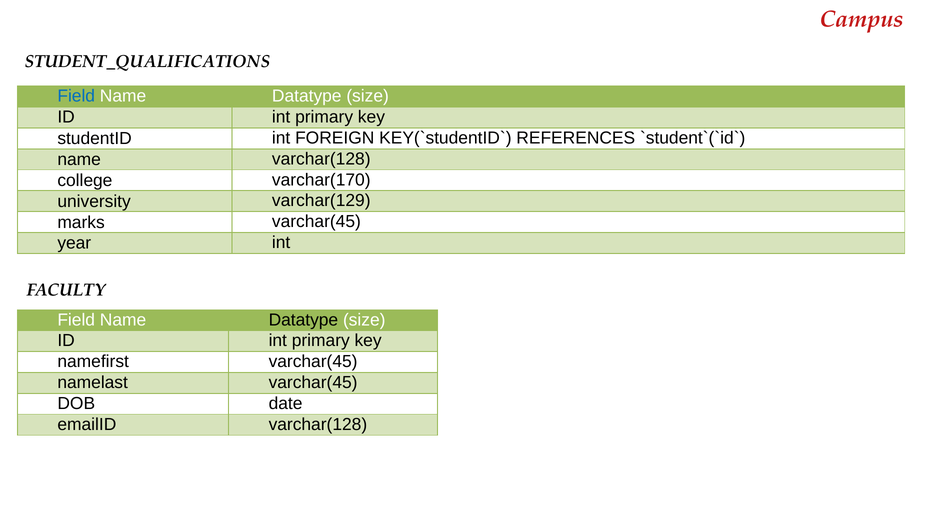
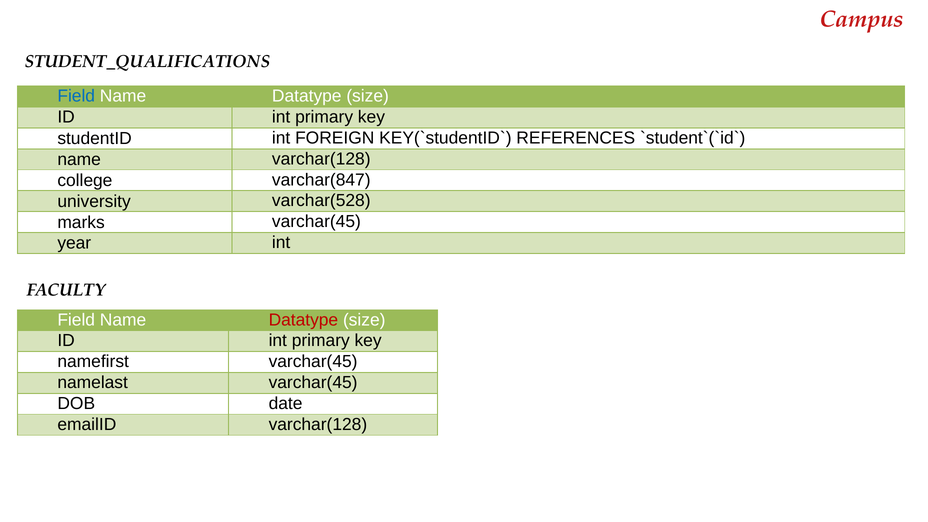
varchar(170: varchar(170 -> varchar(847
varchar(129: varchar(129 -> varchar(528
Datatype at (303, 320) colour: black -> red
